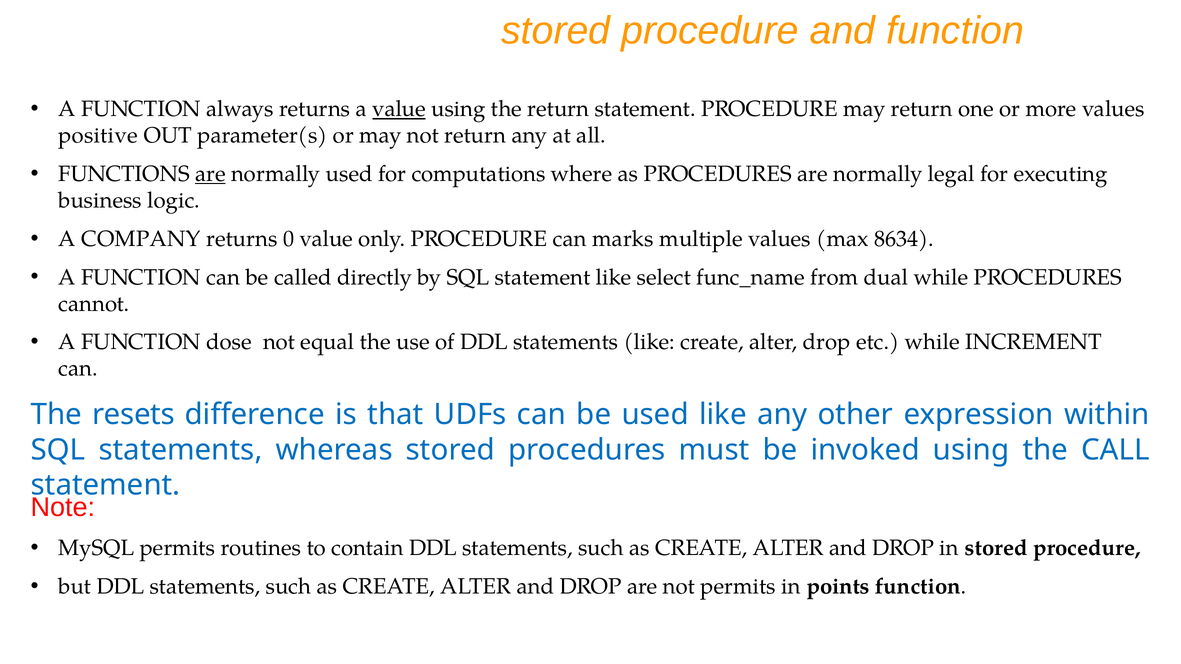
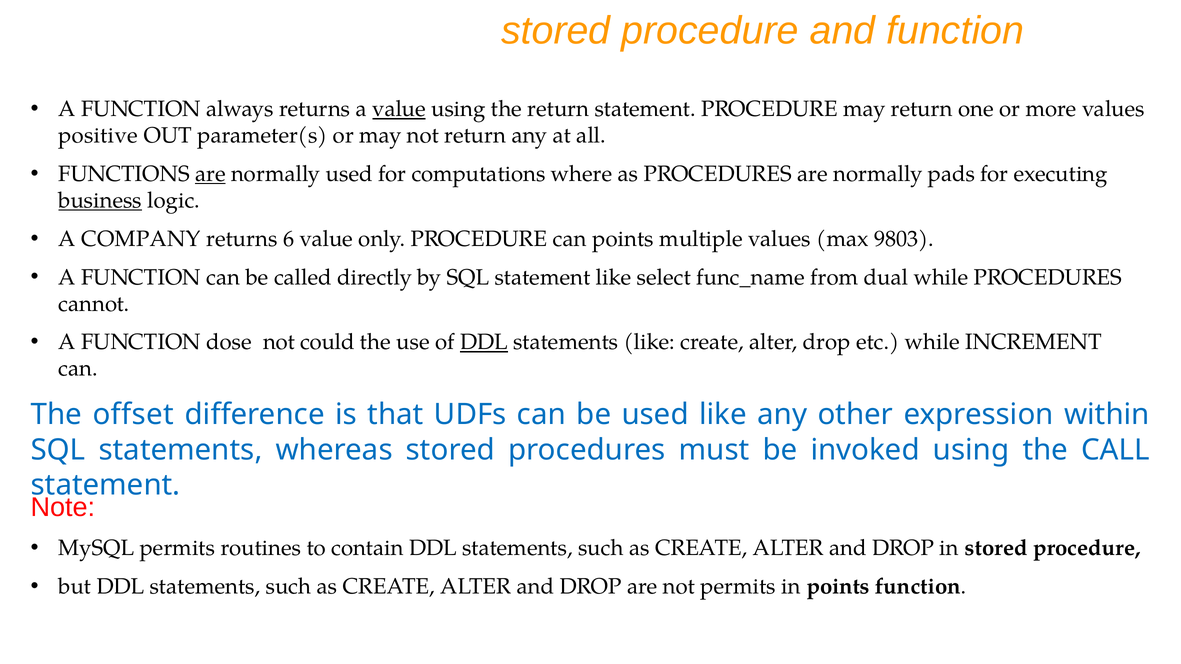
legal: legal -> pads
business underline: none -> present
0: 0 -> 6
can marks: marks -> points
8634: 8634 -> 9803
equal: equal -> could
DDL at (484, 342) underline: none -> present
resets: resets -> offset
